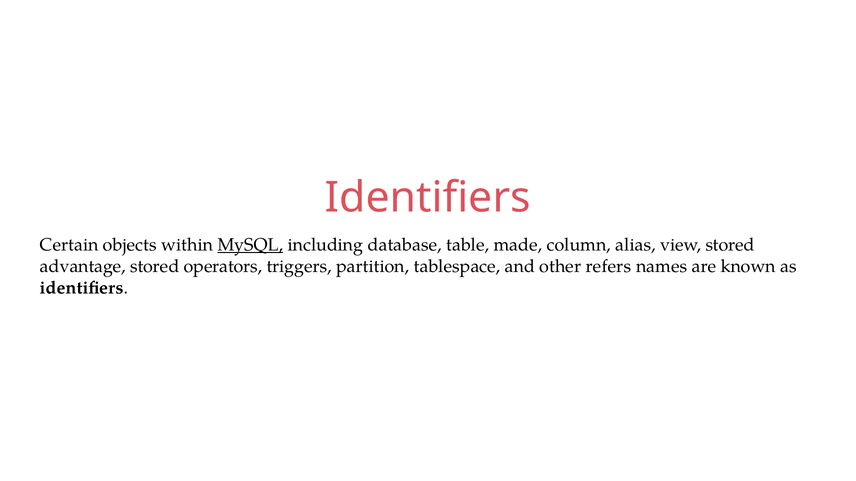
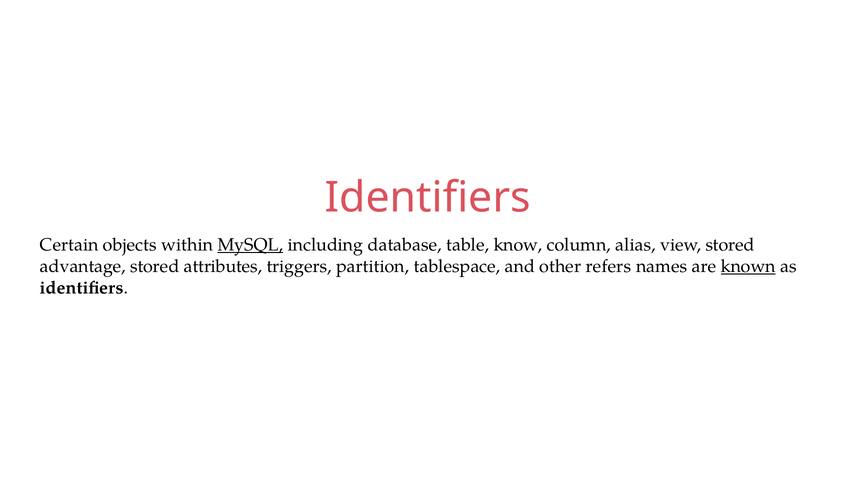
made: made -> know
operators: operators -> attributes
known underline: none -> present
